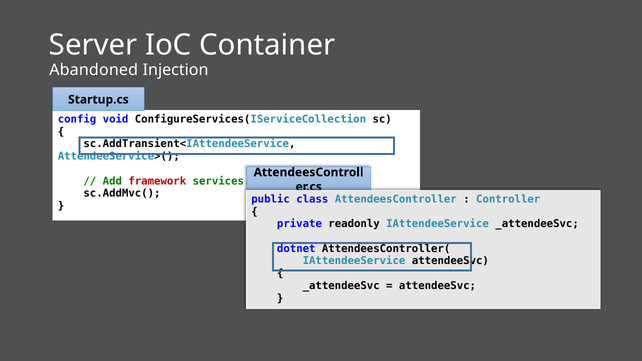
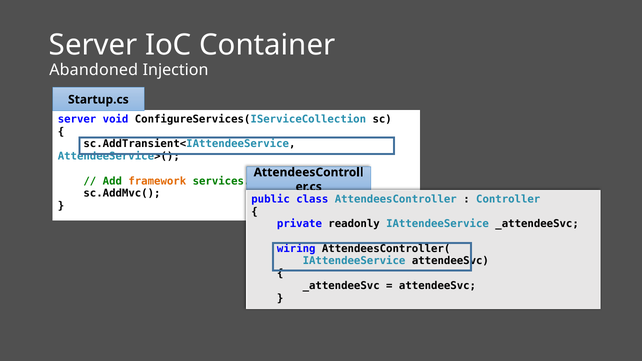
config at (77, 119): config -> server
framework colour: red -> orange
dotnet: dotnet -> wiring
